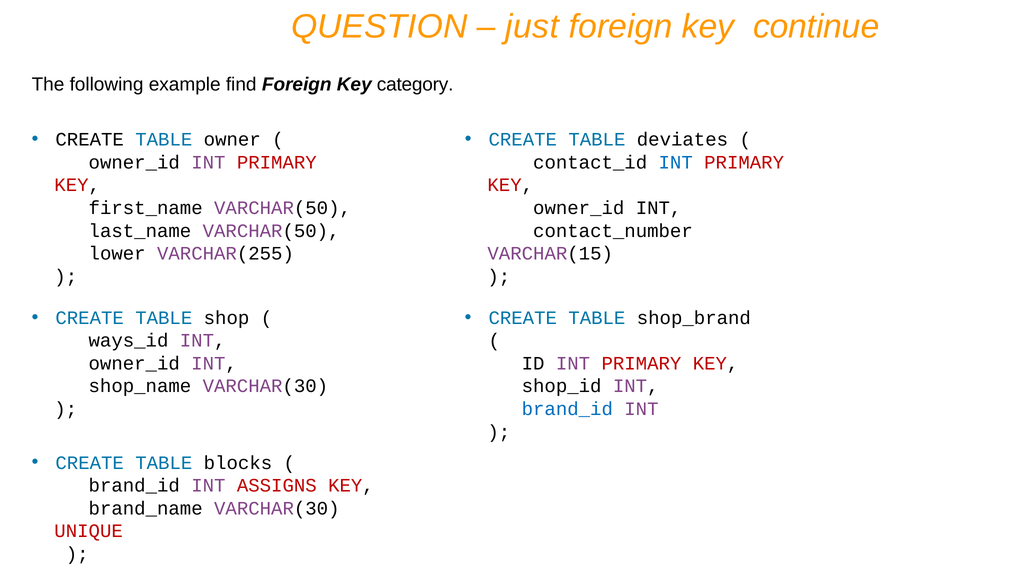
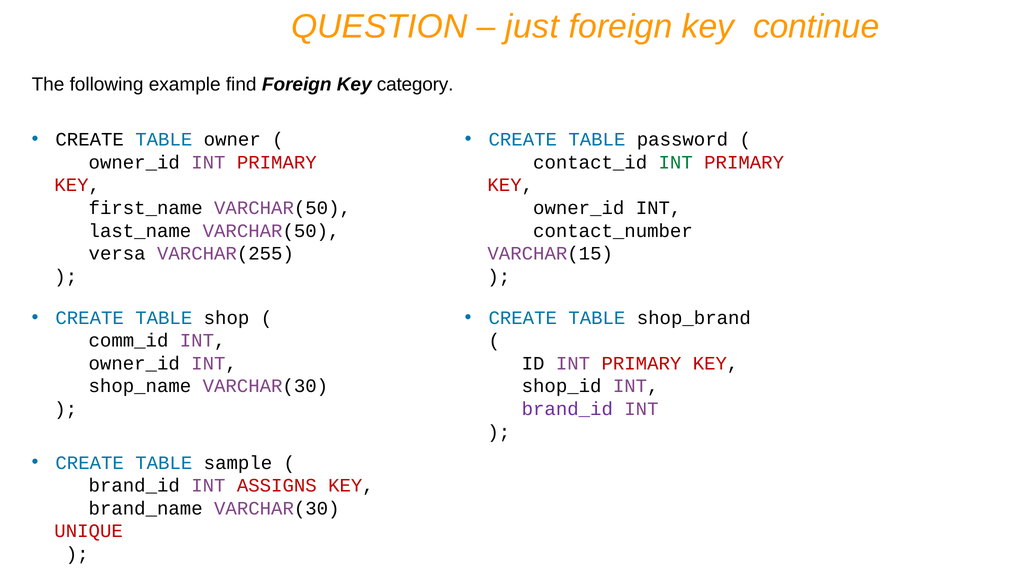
deviates: deviates -> password
INT at (676, 163) colour: blue -> green
lower: lower -> versa
ways_id: ways_id -> comm_id
brand_id at (567, 409) colour: blue -> purple
blocks: blocks -> sample
